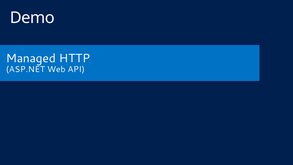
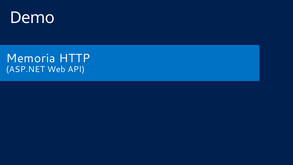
Managed: Managed -> Memoria
